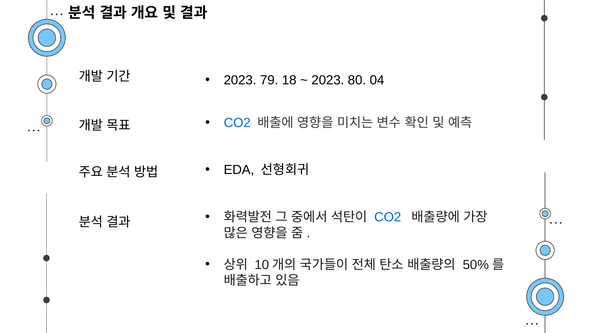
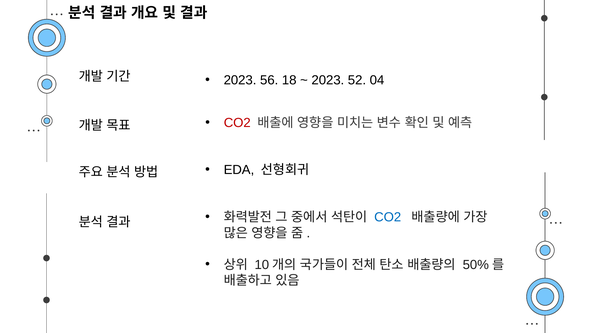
79: 79 -> 56
80: 80 -> 52
CO2 at (237, 123) colour: blue -> red
